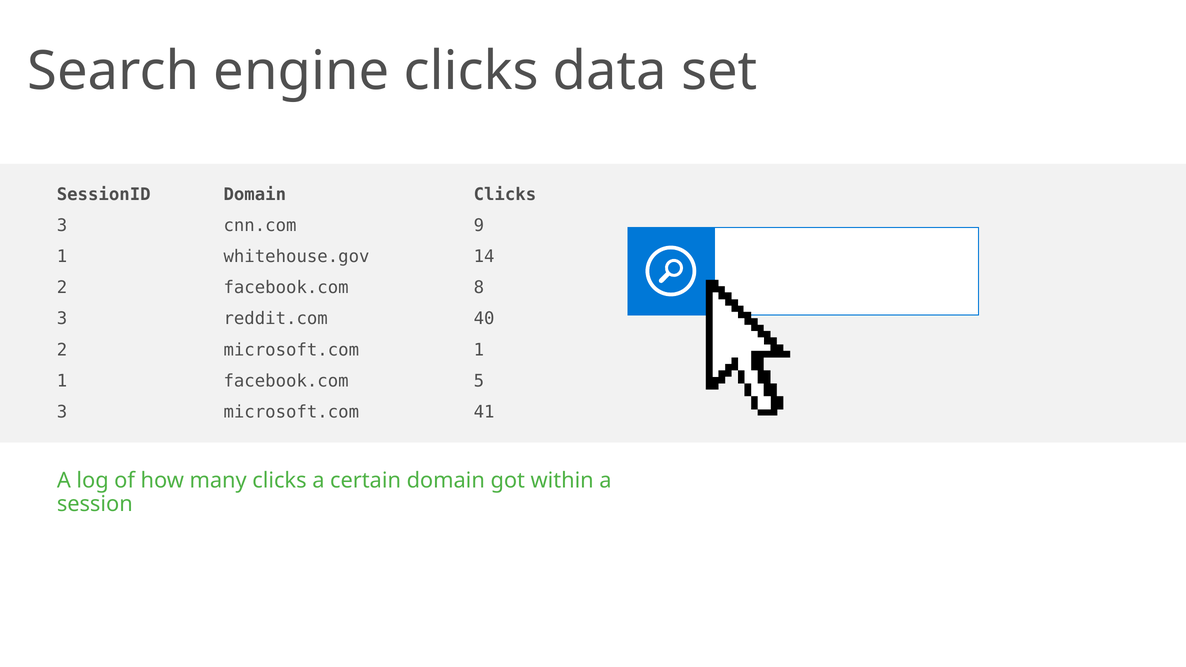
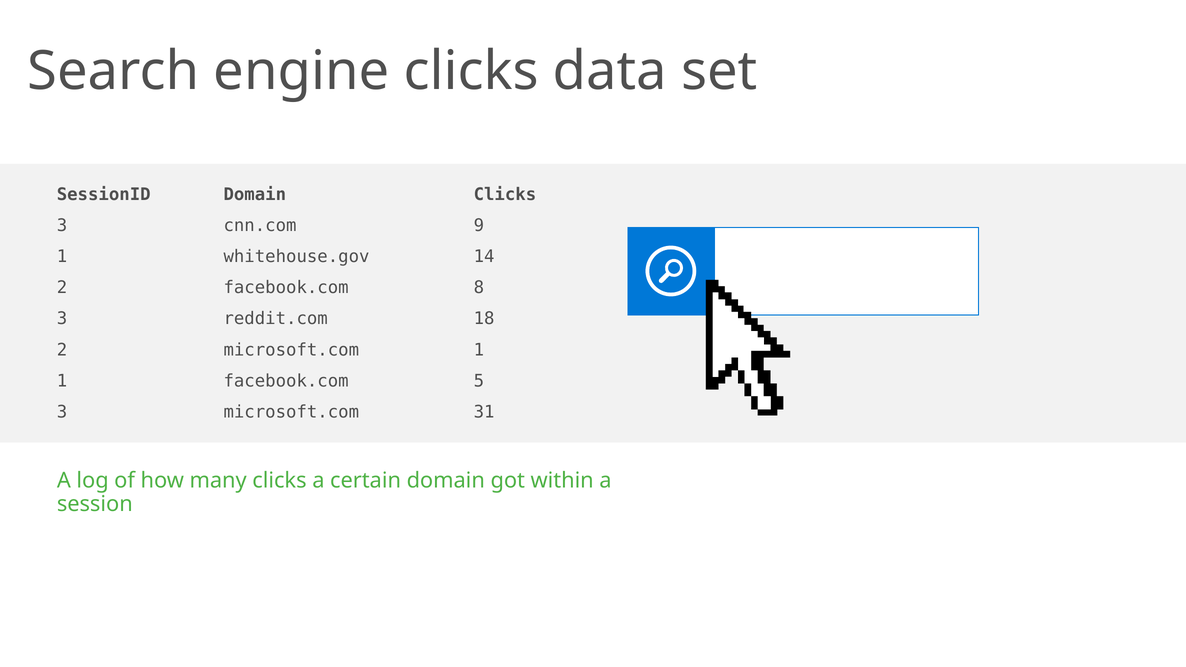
40: 40 -> 18
41: 41 -> 31
